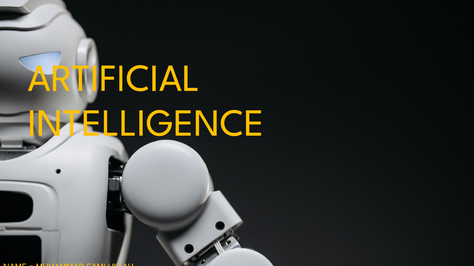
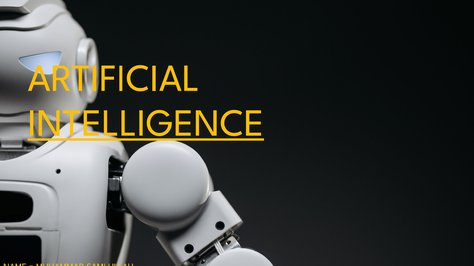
INTELLIGENCE underline: none -> present
